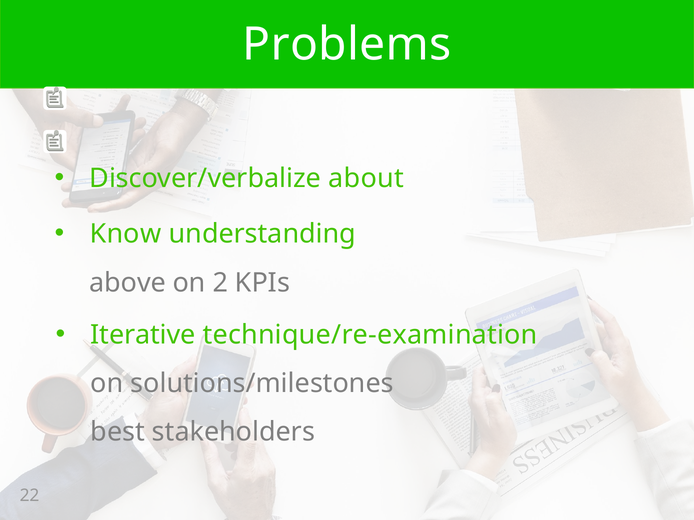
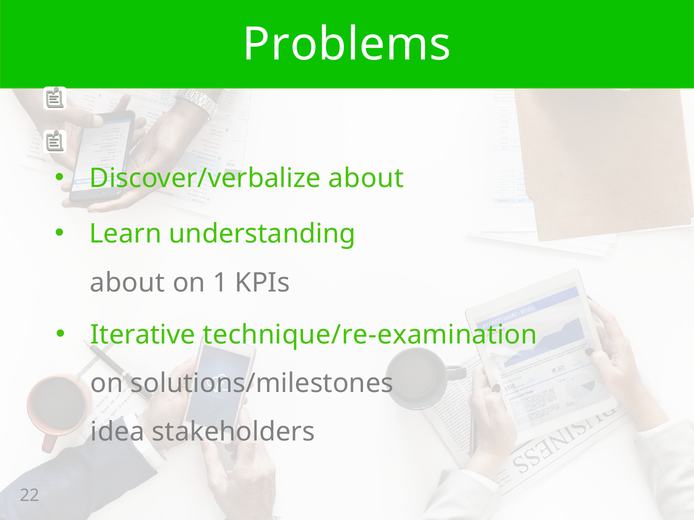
Know: Know -> Learn
above at (128, 283): above -> about
2: 2 -> 1
best: best -> idea
